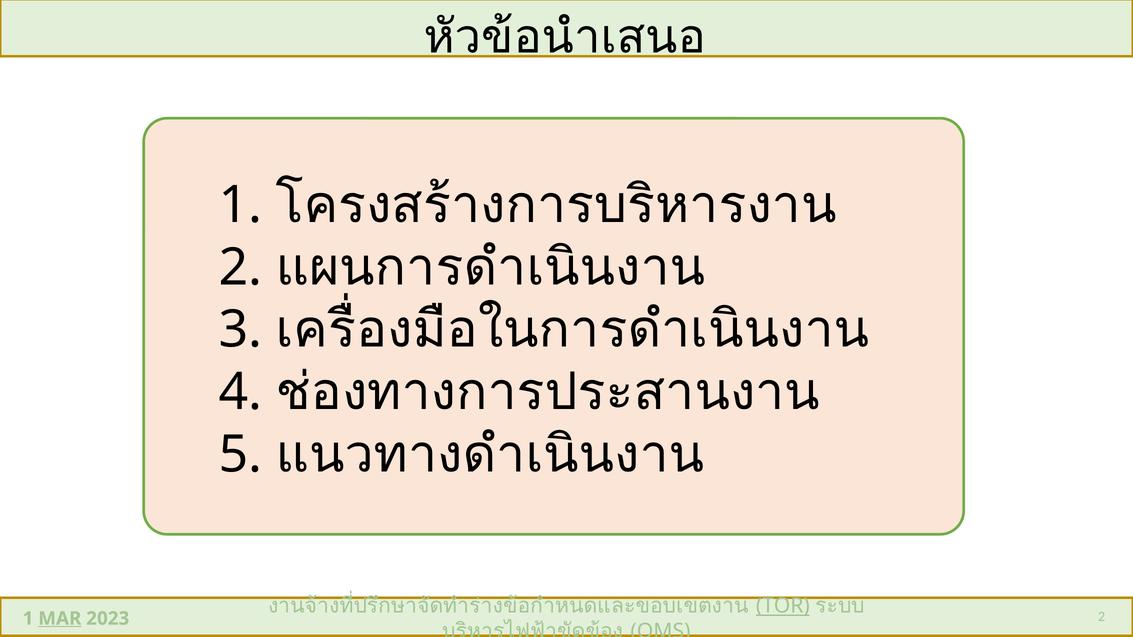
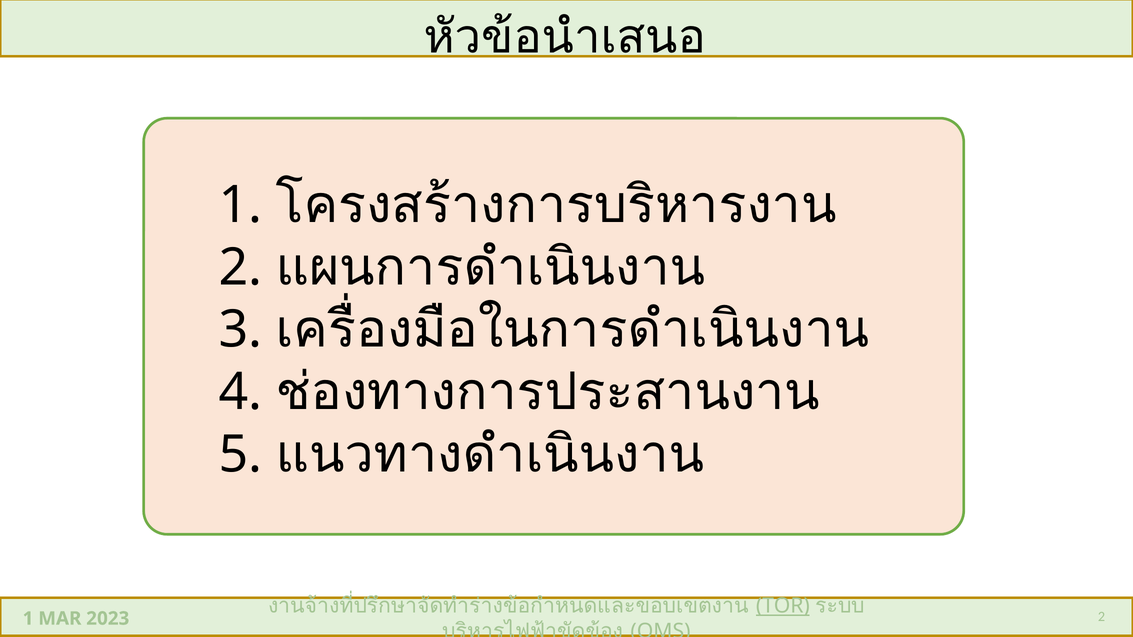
MAR underline: present -> none
